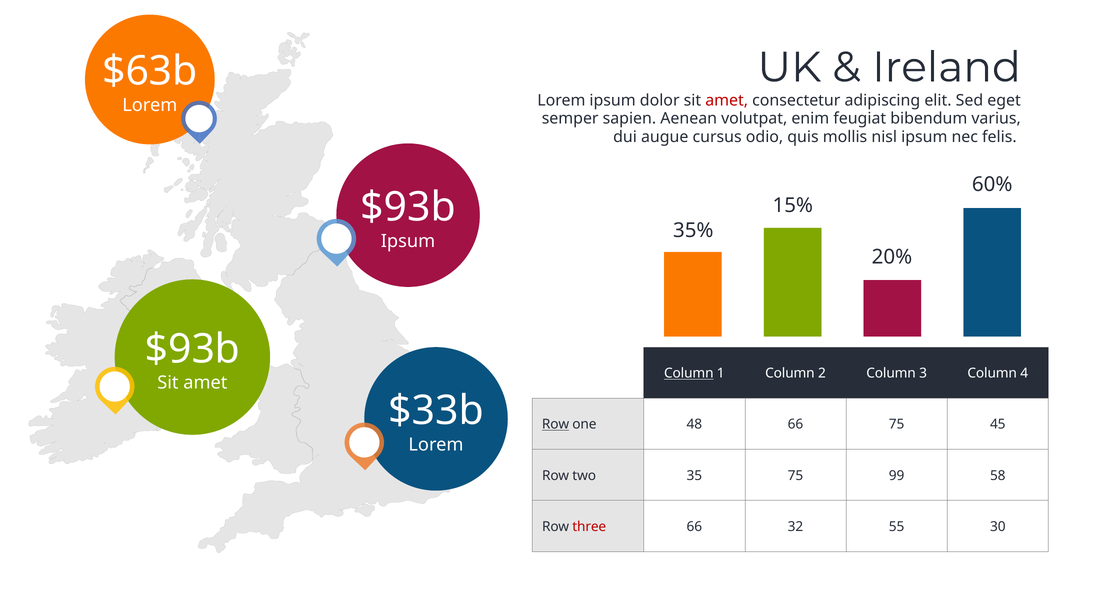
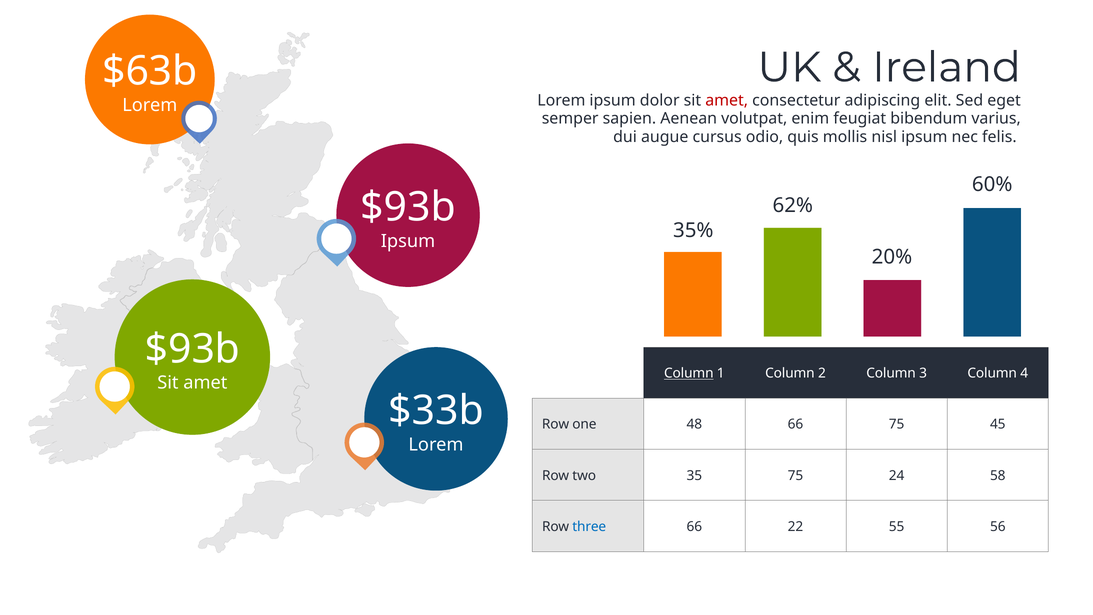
15%: 15% -> 62%
Row at (556, 424) underline: present -> none
99: 99 -> 24
three colour: red -> blue
32: 32 -> 22
30: 30 -> 56
